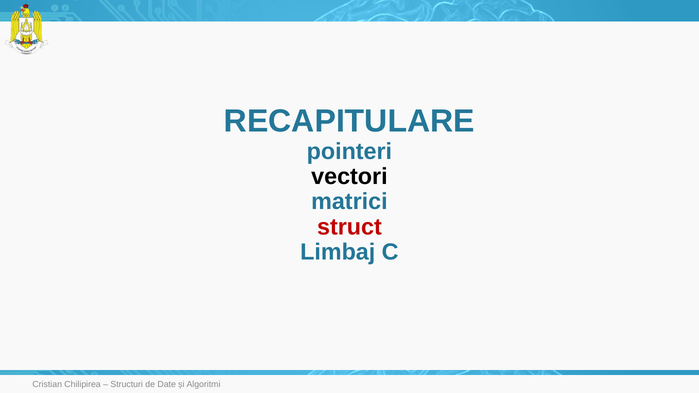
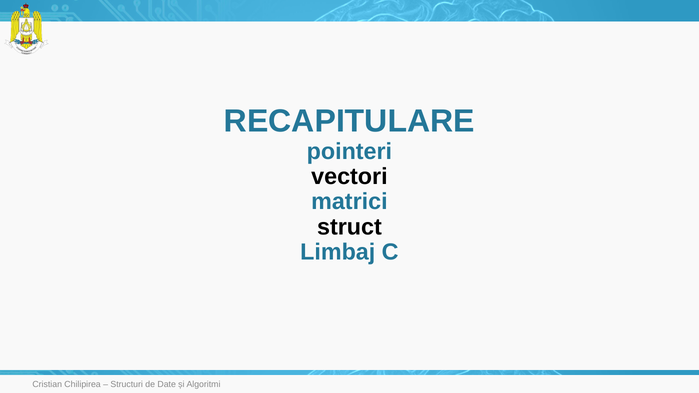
struct colour: red -> black
